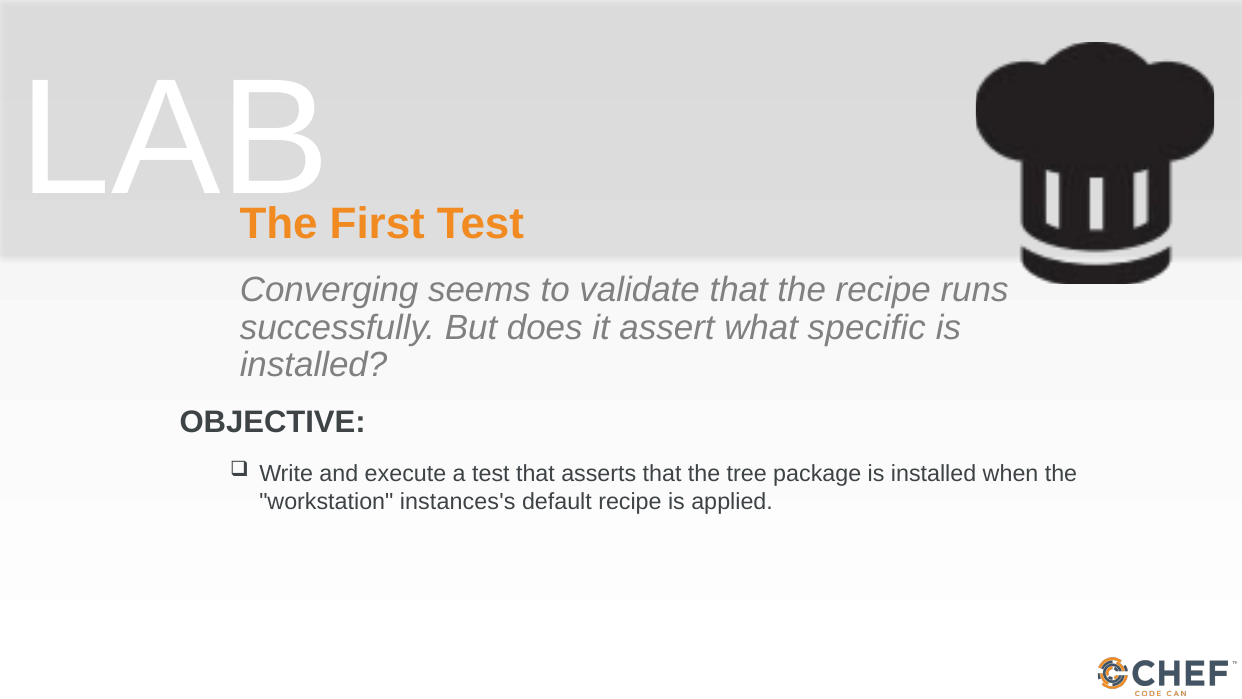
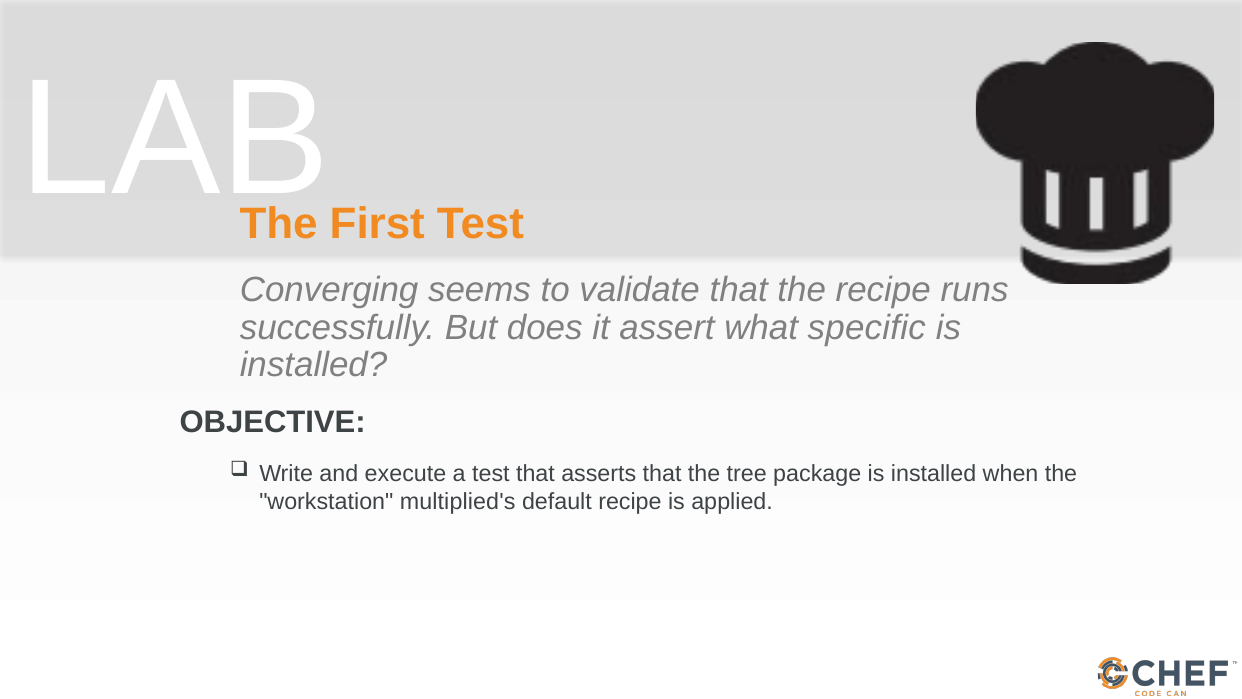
instances's: instances's -> multiplied's
